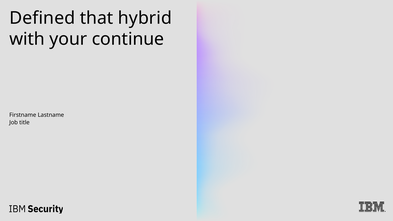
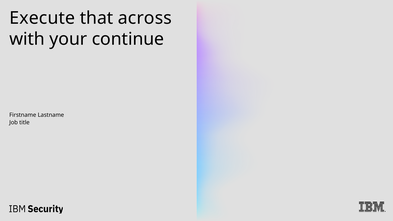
Defined: Defined -> Execute
hybrid: hybrid -> across
